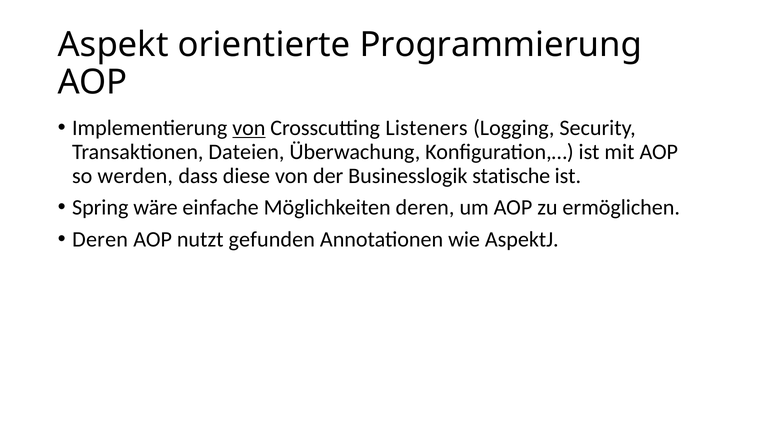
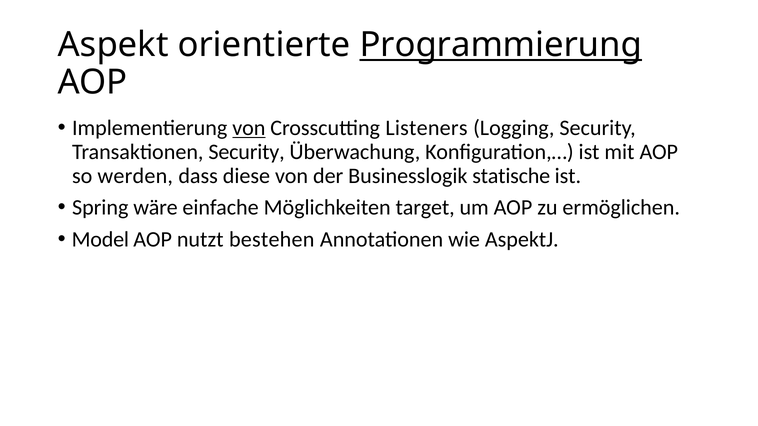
Programmierung underline: none -> present
Transaktionen Dateien: Dateien -> Security
Möglichkeiten deren: deren -> target
Deren at (100, 239): Deren -> Model
gefunden: gefunden -> bestehen
